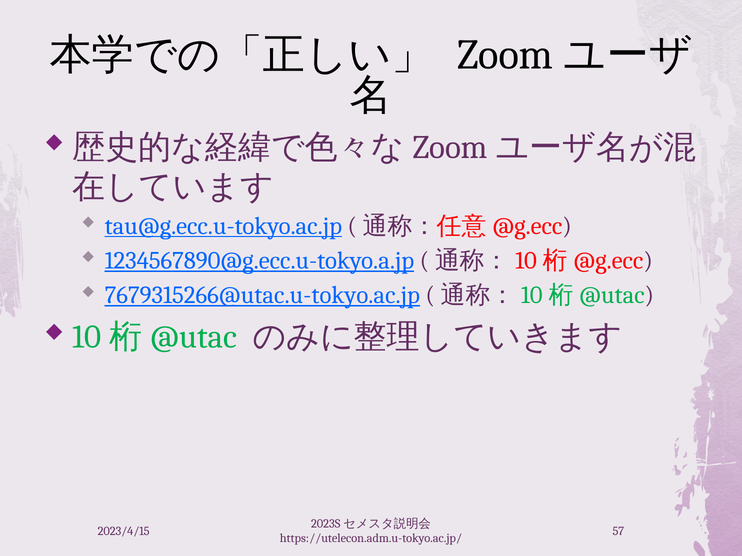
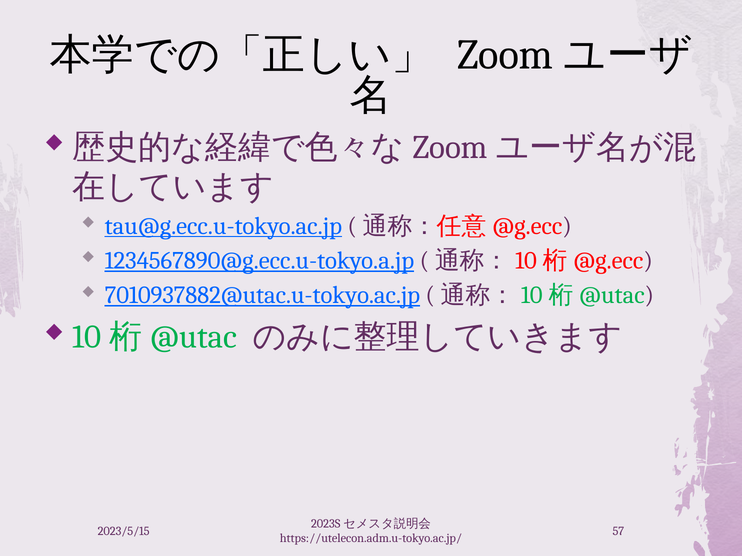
7679315266@utac.u-tokyo.ac.jp: 7679315266@utac.u-tokyo.ac.jp -> 7010937882@utac.u-tokyo.ac.jp
2023/4/15: 2023/4/15 -> 2023/5/15
